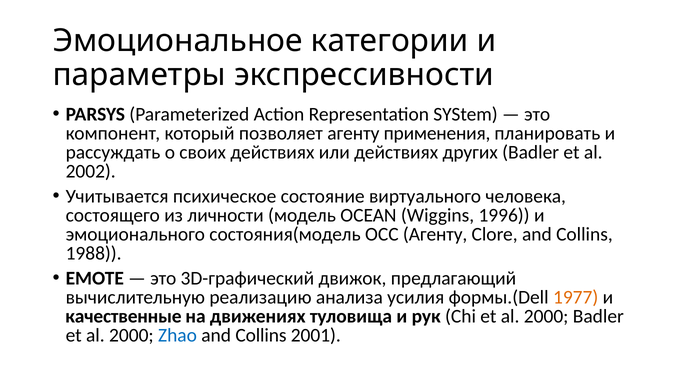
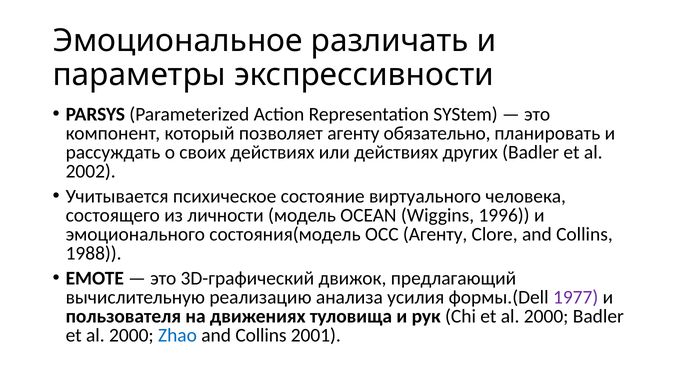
категории: категории -> различать
применения: применения -> обязательно
1977 colour: orange -> purple
качественные: качественные -> пользователя
